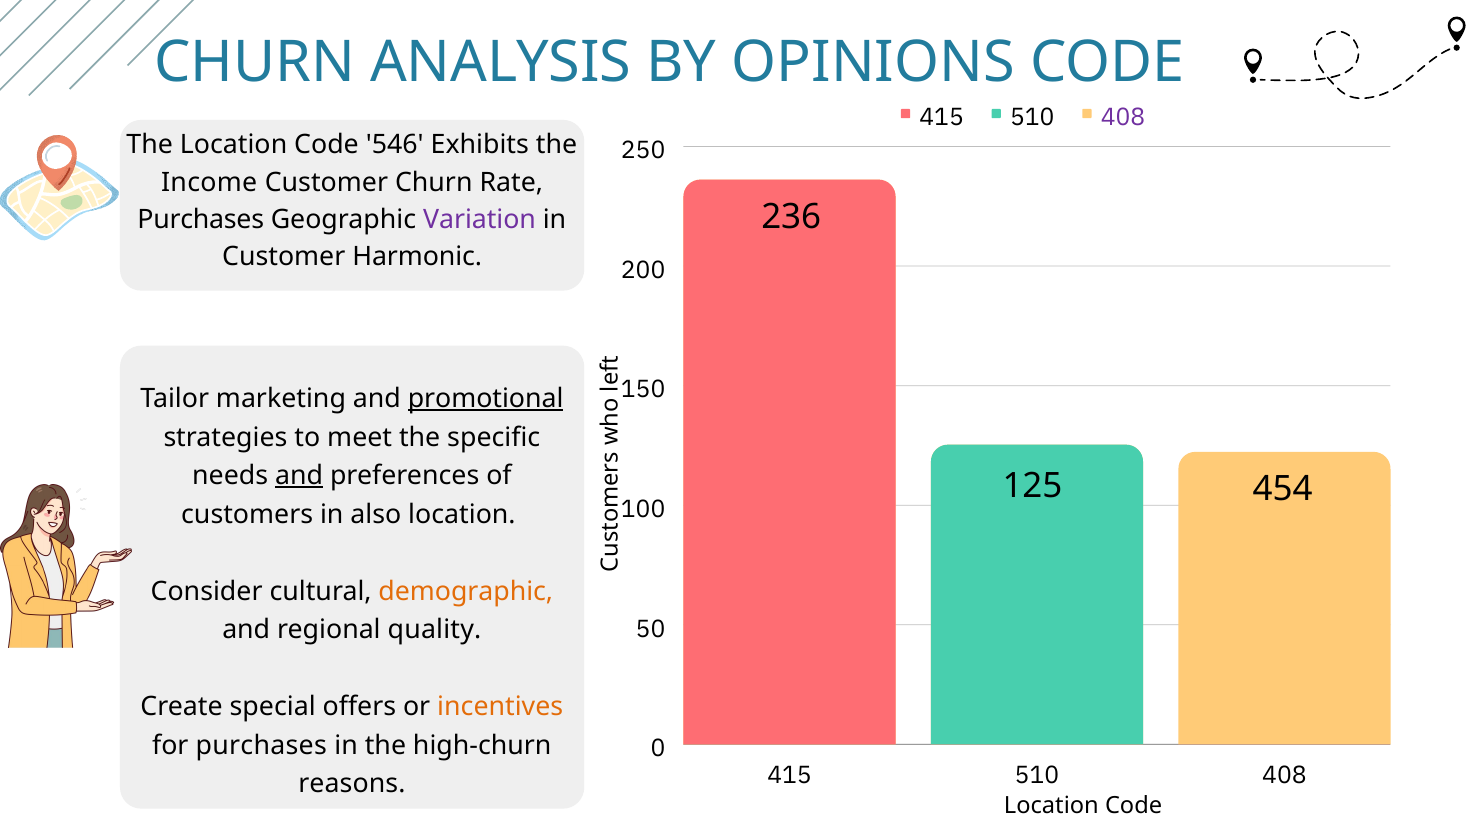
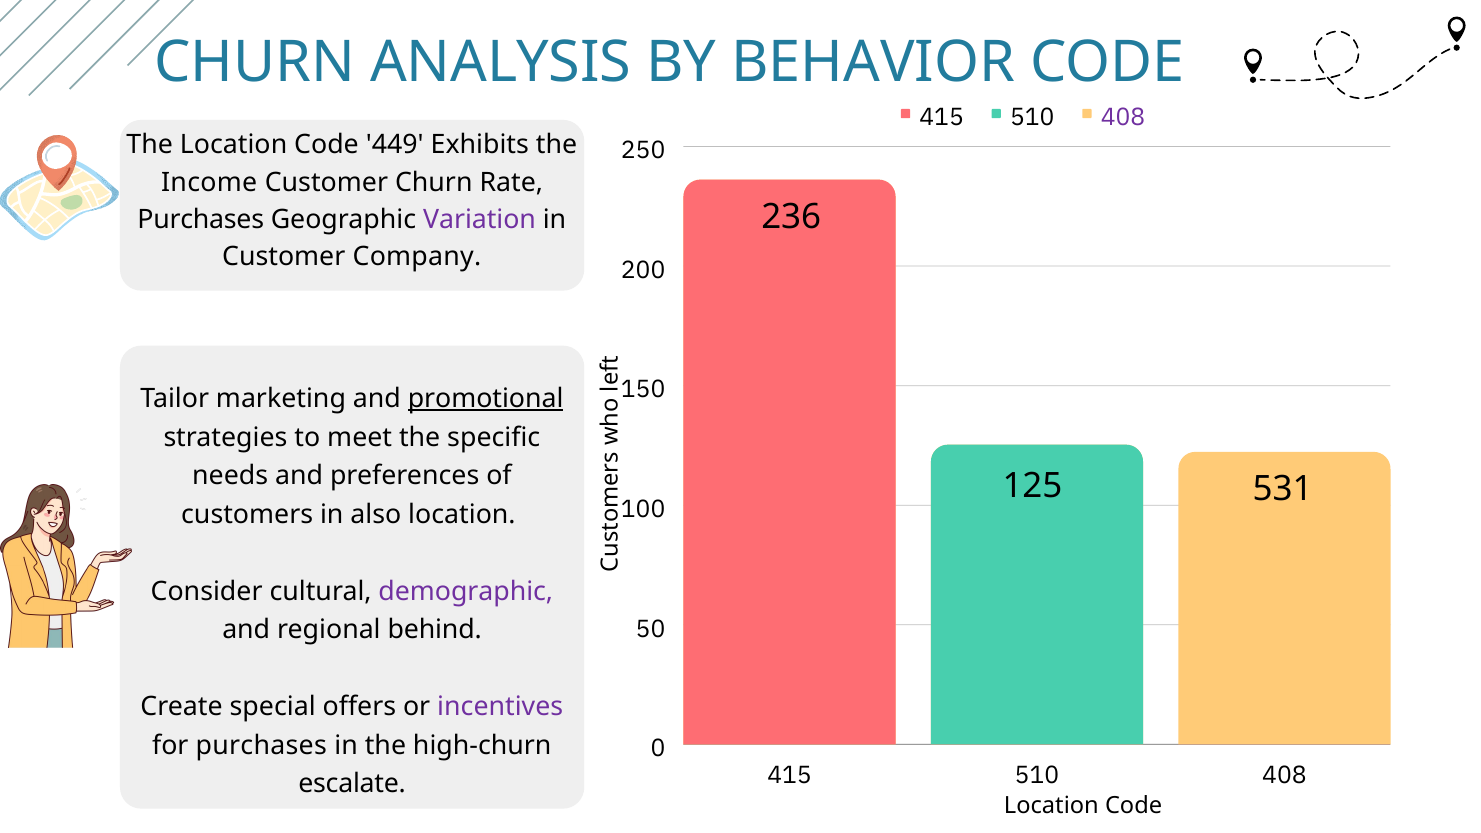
OPINIONS: OPINIONS -> BEHAVIOR
546: 546 -> 449
Harmonic: Harmonic -> Company
and at (299, 476) underline: present -> none
454: 454 -> 531
demographic colour: orange -> purple
quality: quality -> behind
incentives colour: orange -> purple
reasons: reasons -> escalate
